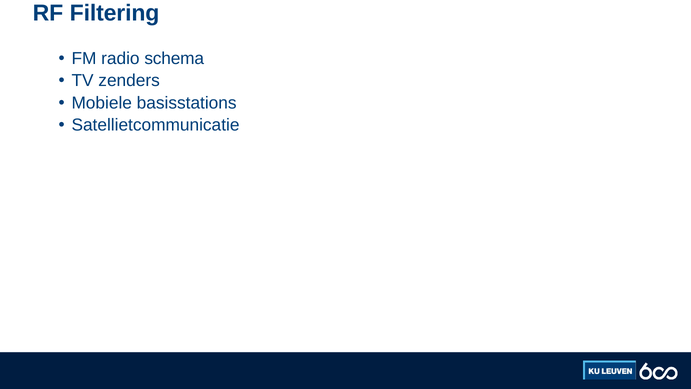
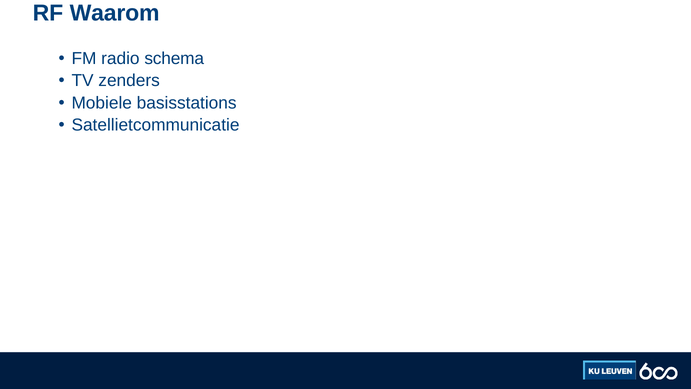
Filtering: Filtering -> Waarom
